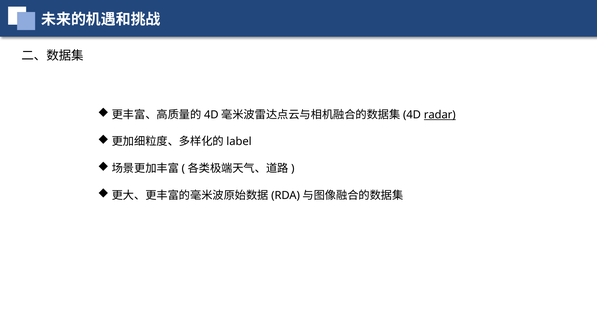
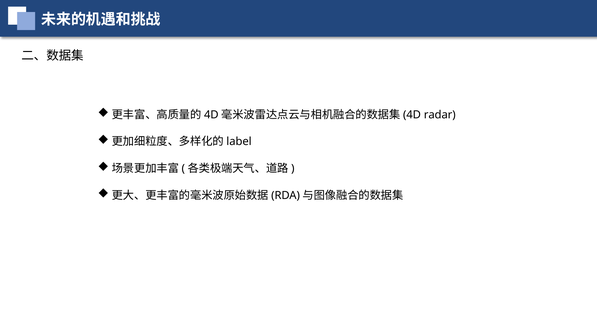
radar underline: present -> none
